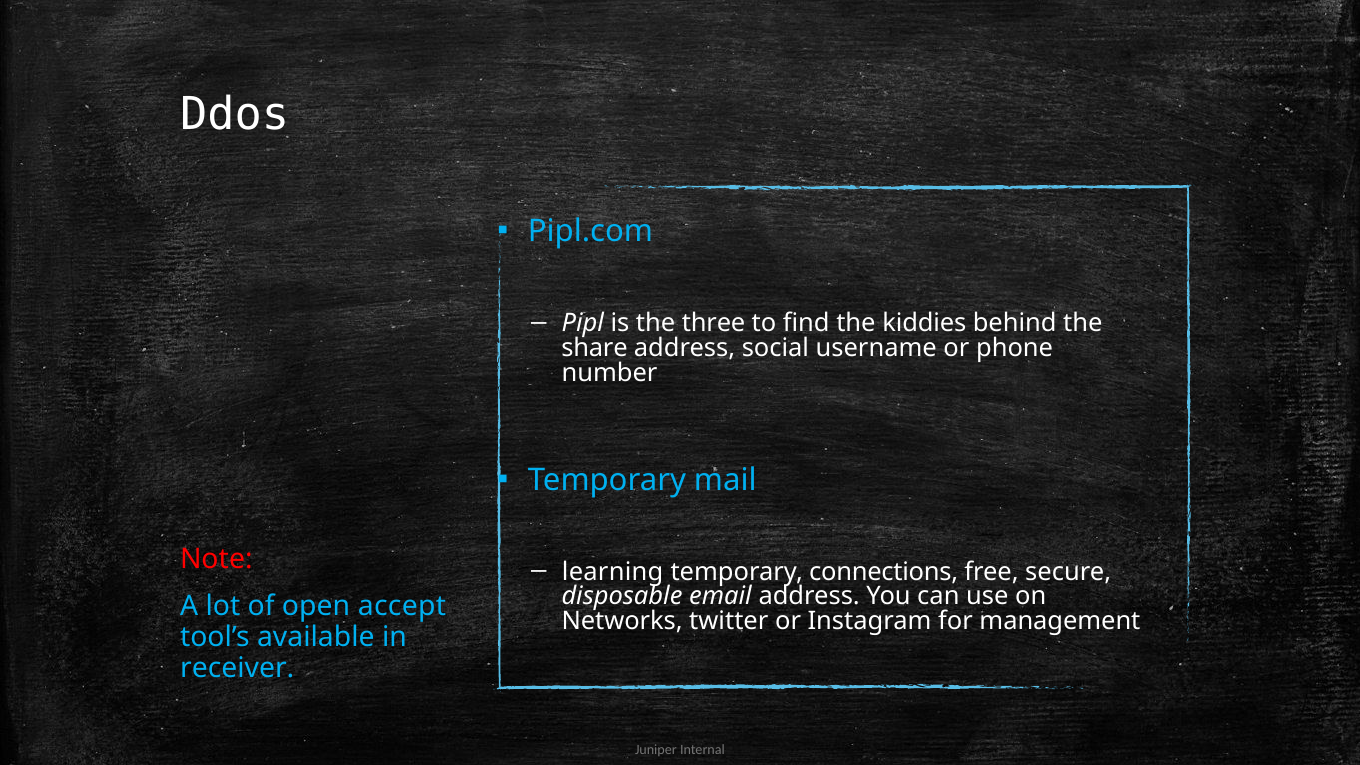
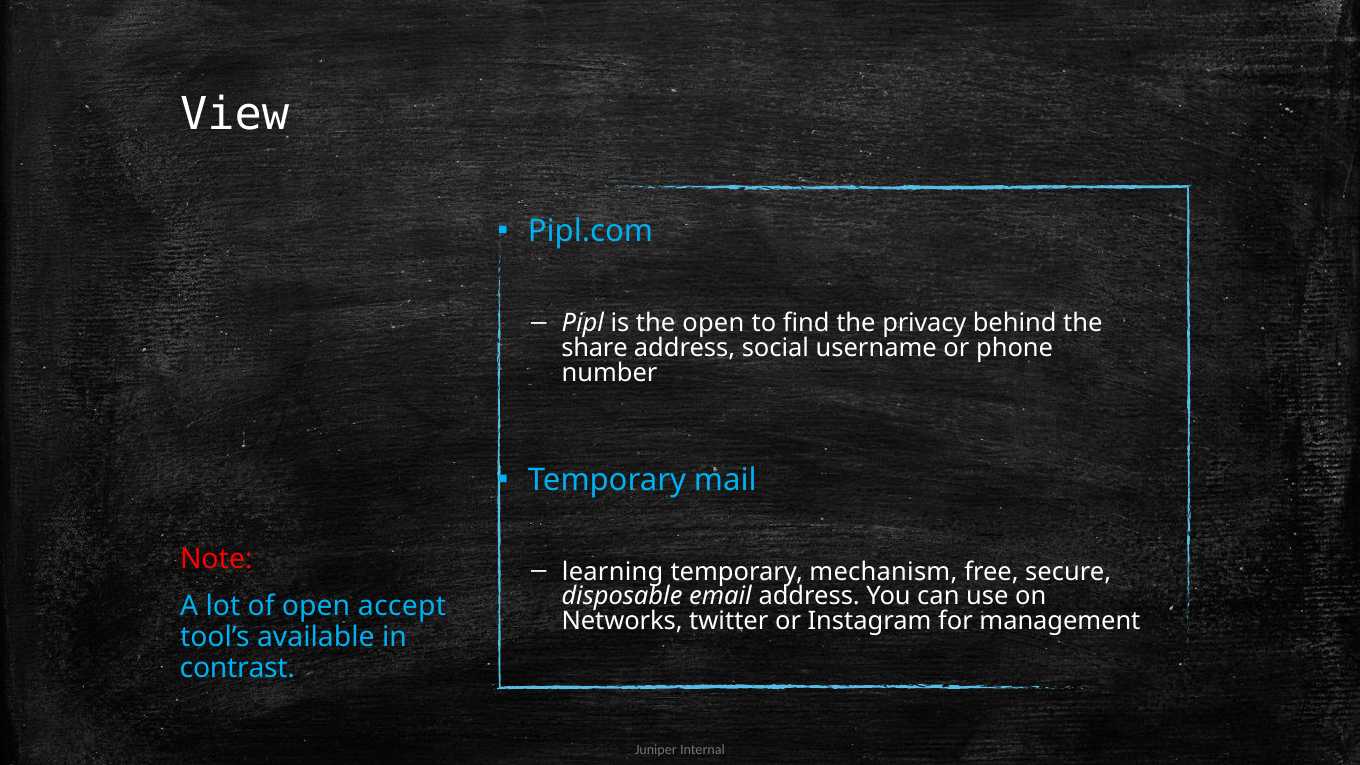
Ddos: Ddos -> View
the three: three -> open
kiddies: kiddies -> privacy
connections: connections -> mechanism
receiver: receiver -> contrast
